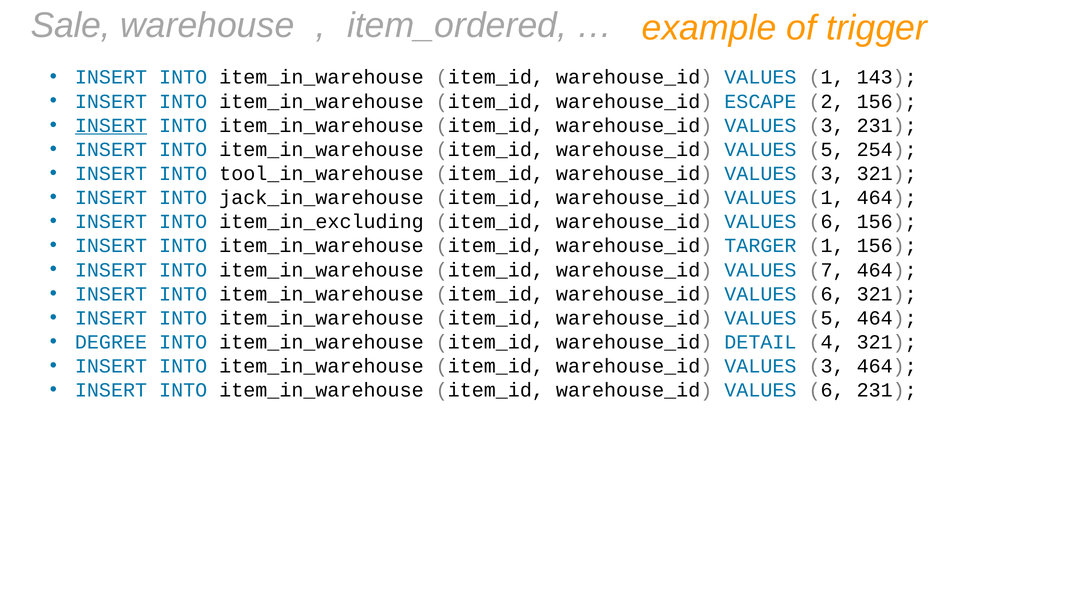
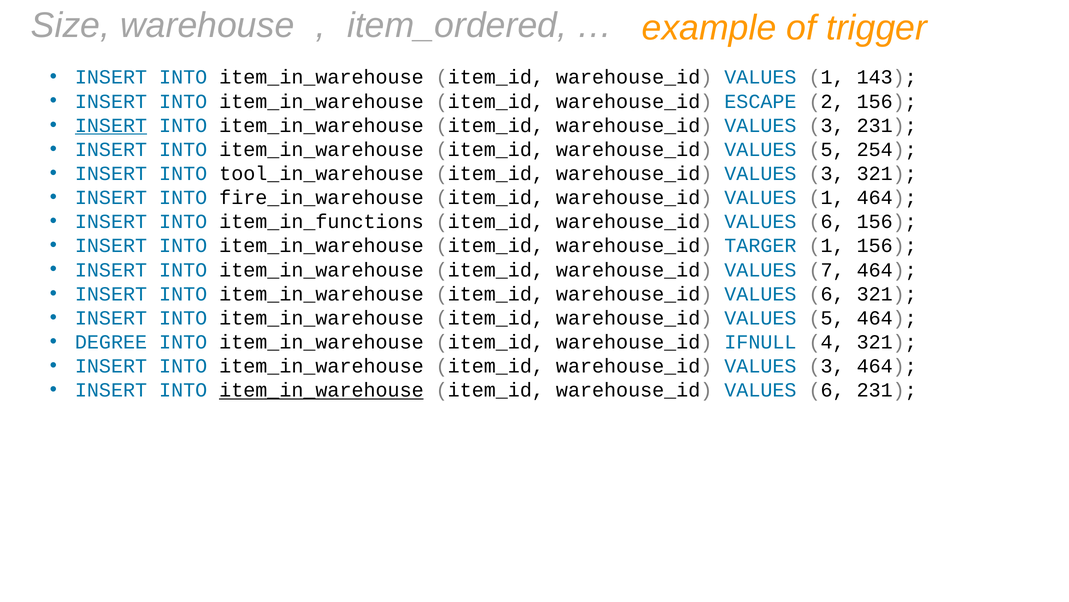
Sale: Sale -> Size
jack_in_warehouse: jack_in_warehouse -> fire_in_warehouse
item_in_excluding: item_in_excluding -> item_in_functions
DETAIL: DETAIL -> IFNULL
item_in_warehouse at (321, 390) underline: none -> present
